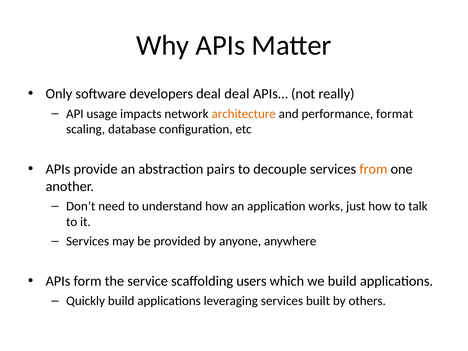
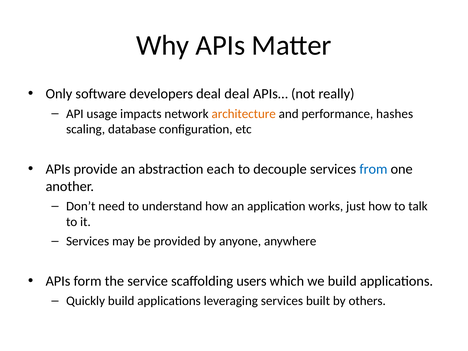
format: format -> hashes
pairs: pairs -> each
from colour: orange -> blue
